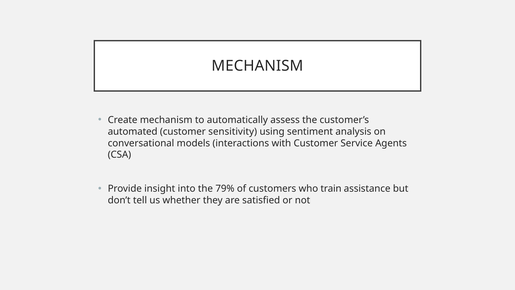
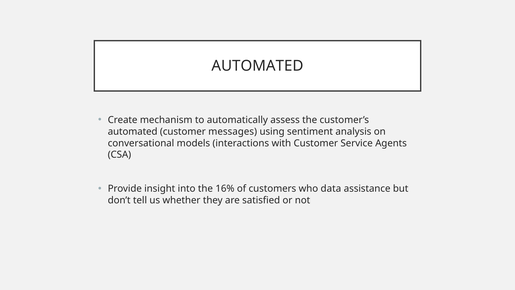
MECHANISM at (257, 66): MECHANISM -> AUTOMATED
sensitivity: sensitivity -> messages
79%: 79% -> 16%
train: train -> data
